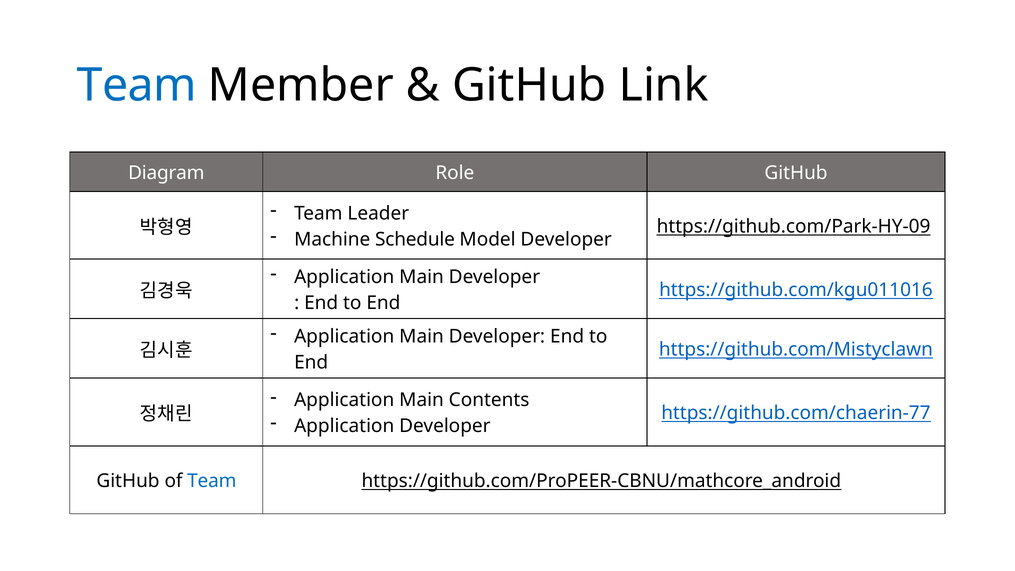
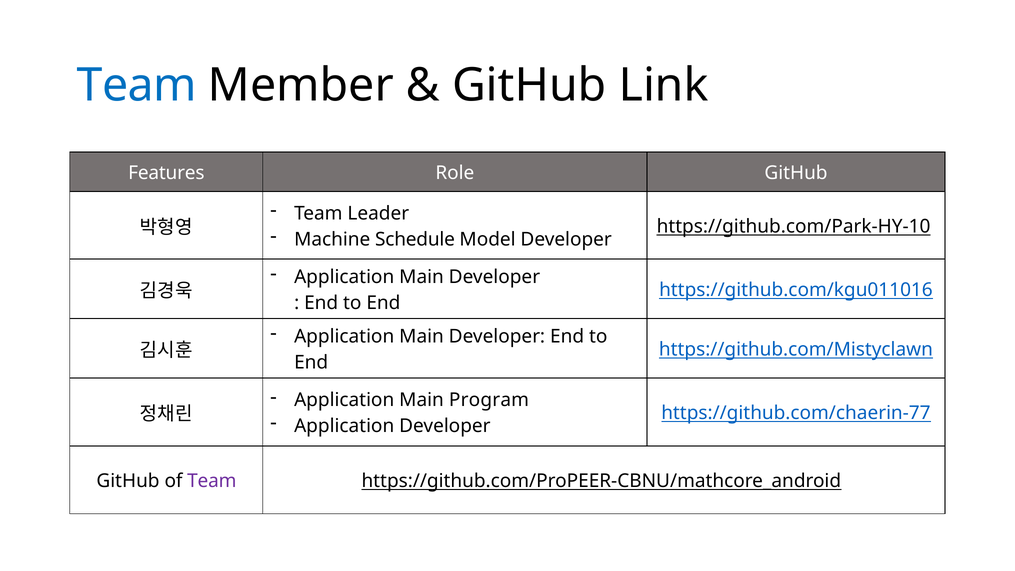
Diagram: Diagram -> Features
https://github.com/Park-HY-09: https://github.com/Park-HY-09 -> https://github.com/Park-HY-10
Contents: Contents -> Program
Team at (212, 481) colour: blue -> purple
